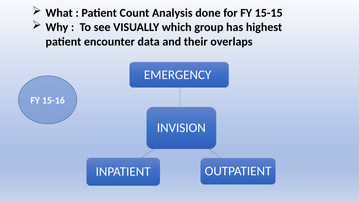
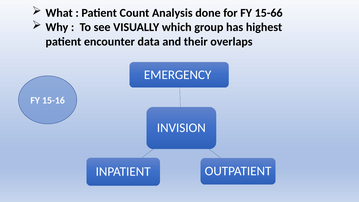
15-15: 15-15 -> 15-66
